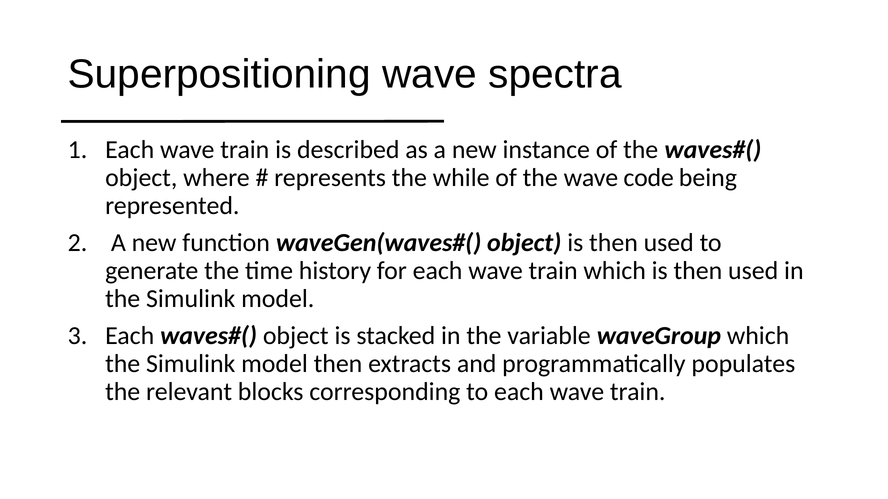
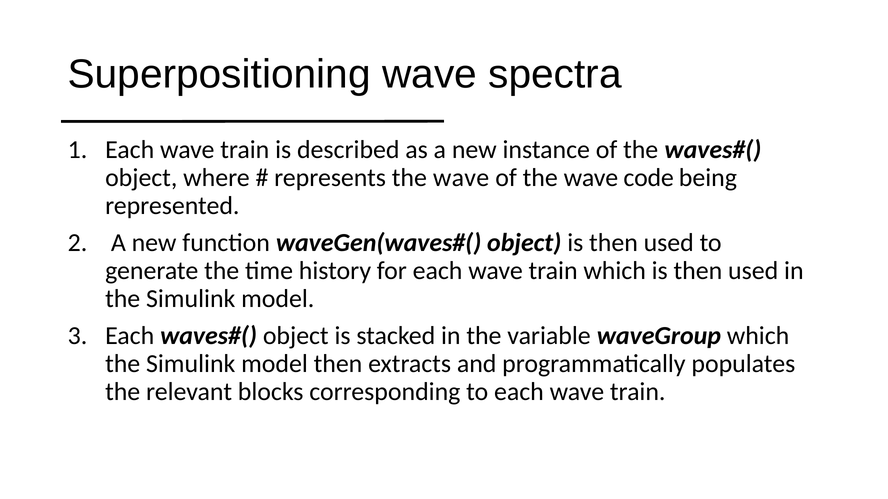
represents the while: while -> wave
